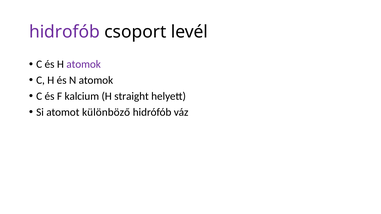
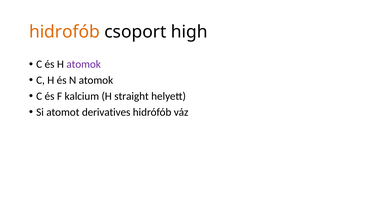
hidrofób colour: purple -> orange
levél: levél -> high
különböző: különböző -> derivatives
